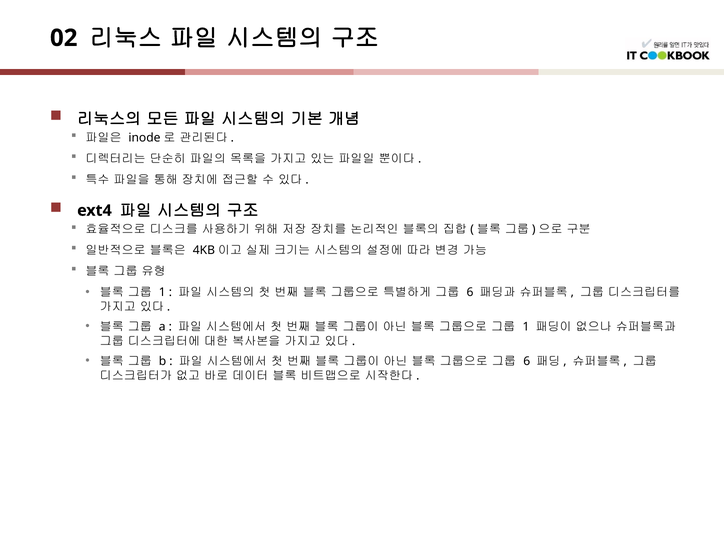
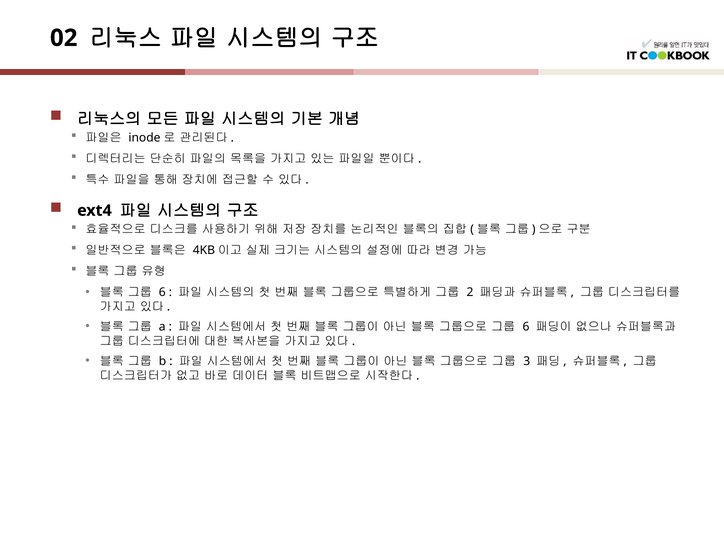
1 at (162, 292): 1 -> 6
6 at (470, 292): 6 -> 2
1 at (526, 327): 1 -> 6
6 at (527, 361): 6 -> 3
